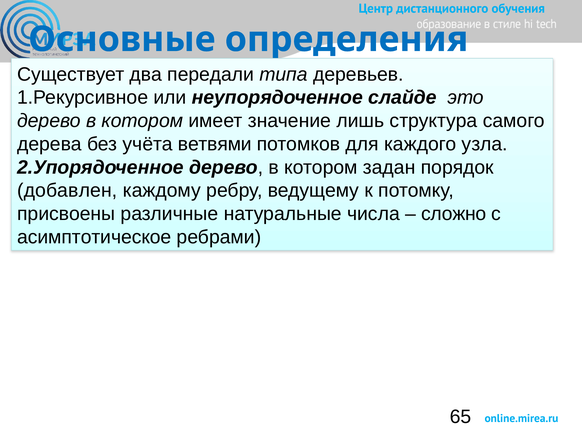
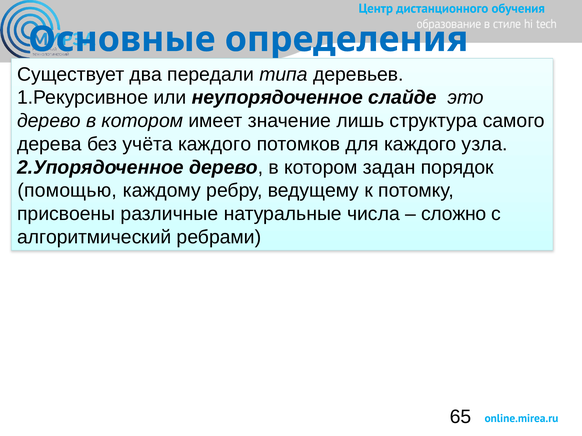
учёта ветвями: ветвями -> каждого
добавлен: добавлен -> помощью
асимптотическое: асимптотическое -> алгоритмический
